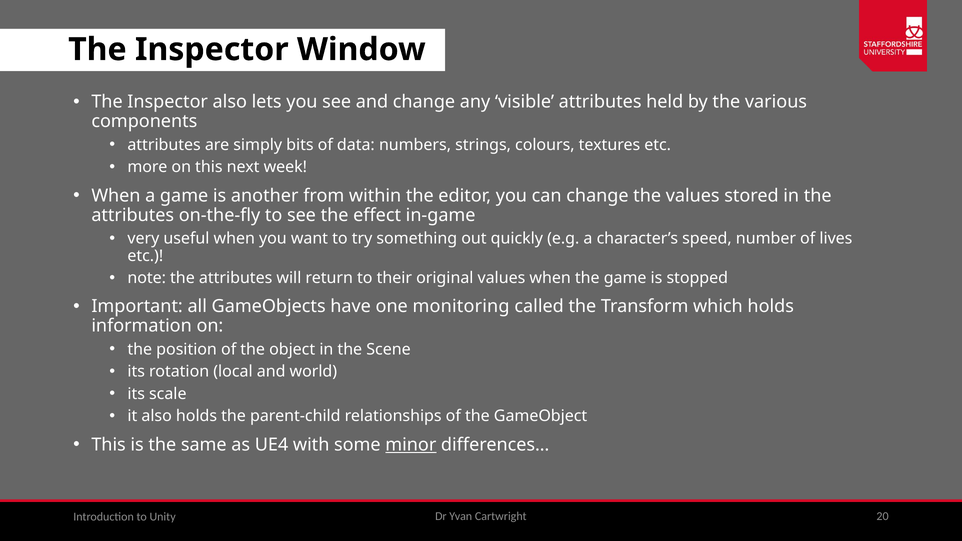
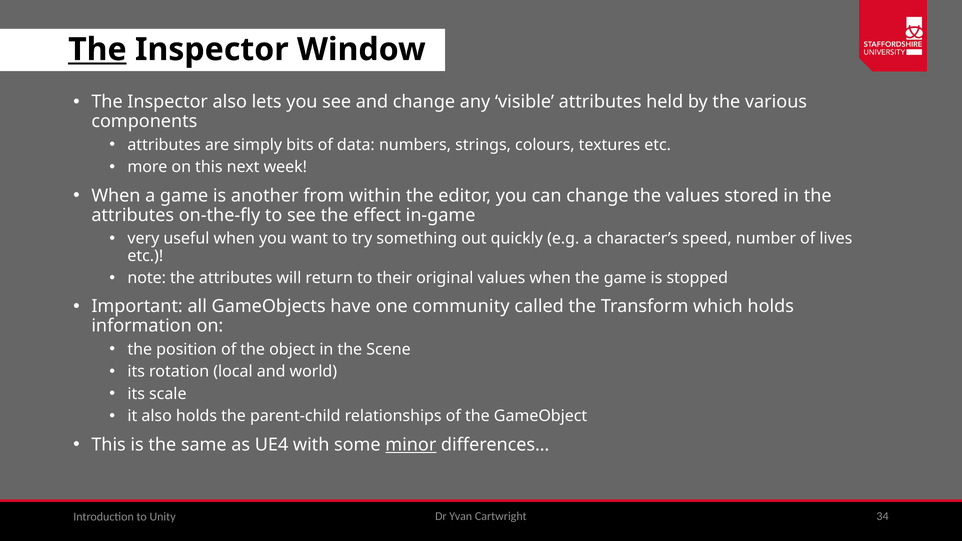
The at (97, 50) underline: none -> present
monitoring: monitoring -> community
20: 20 -> 34
